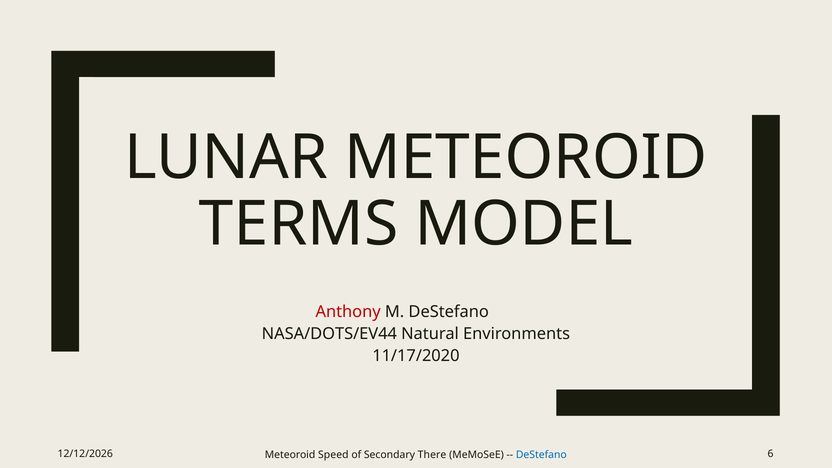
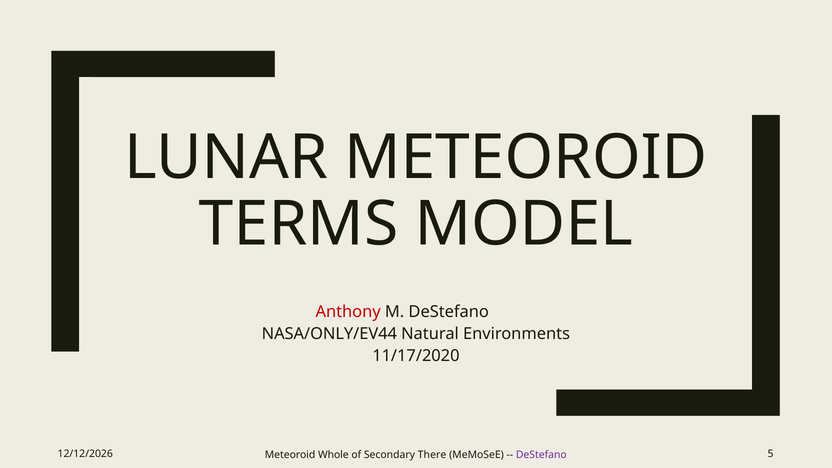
NASA/DOTS/EV44: NASA/DOTS/EV44 -> NASA/ONLY/EV44
6: 6 -> 5
Speed: Speed -> Whole
DeStefano at (541, 455) colour: blue -> purple
